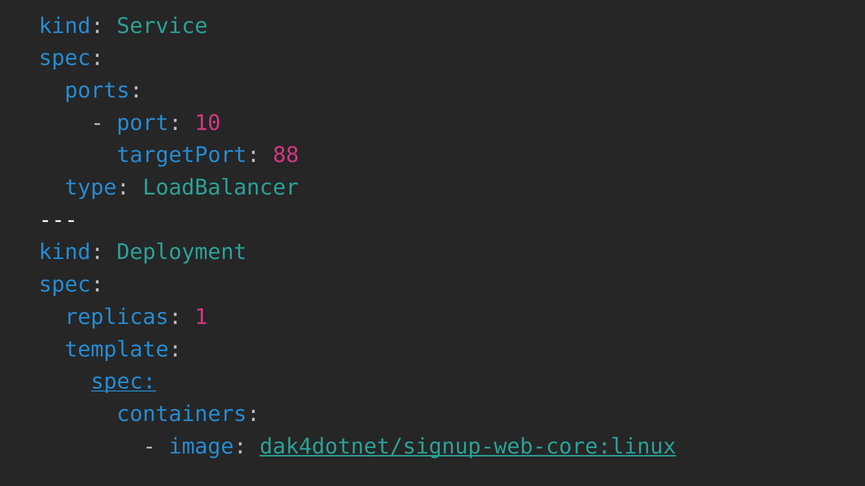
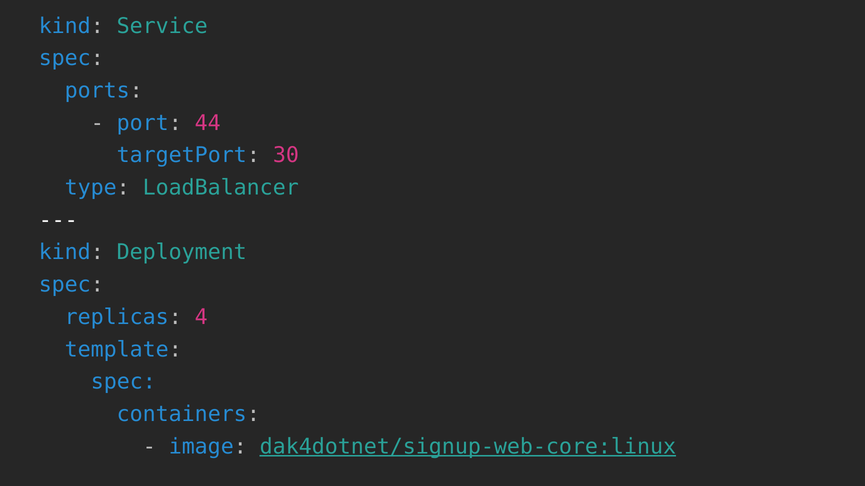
10: 10 -> 44
88: 88 -> 30
1: 1 -> 4
spec at (123, 382) underline: present -> none
